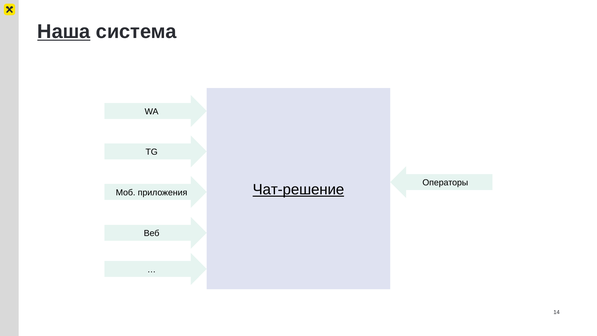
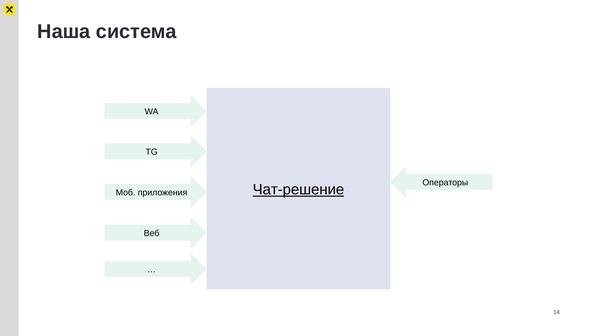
Наша underline: present -> none
